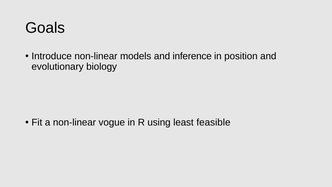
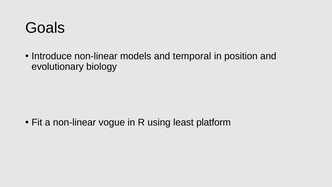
inference: inference -> temporal
feasible: feasible -> platform
